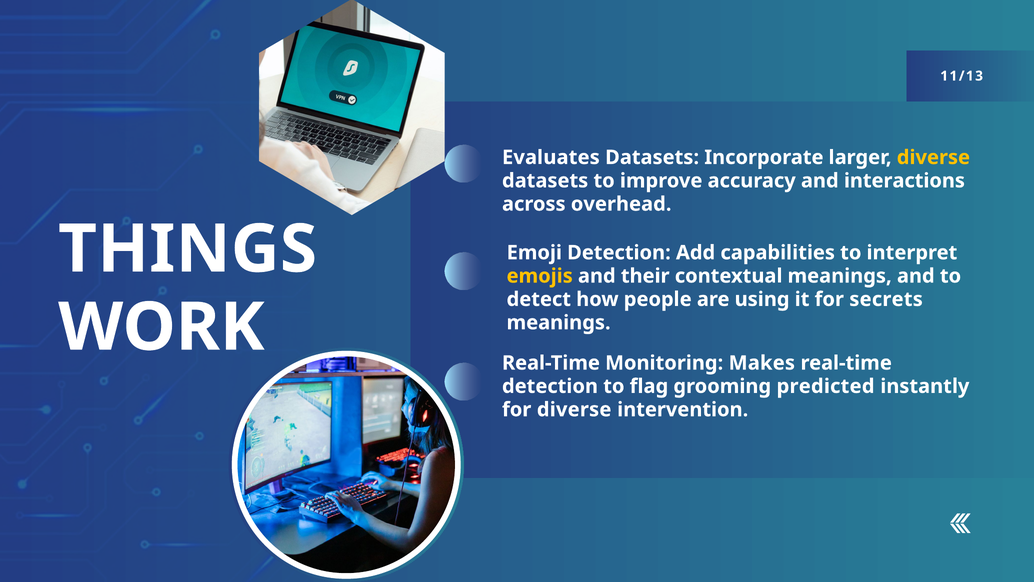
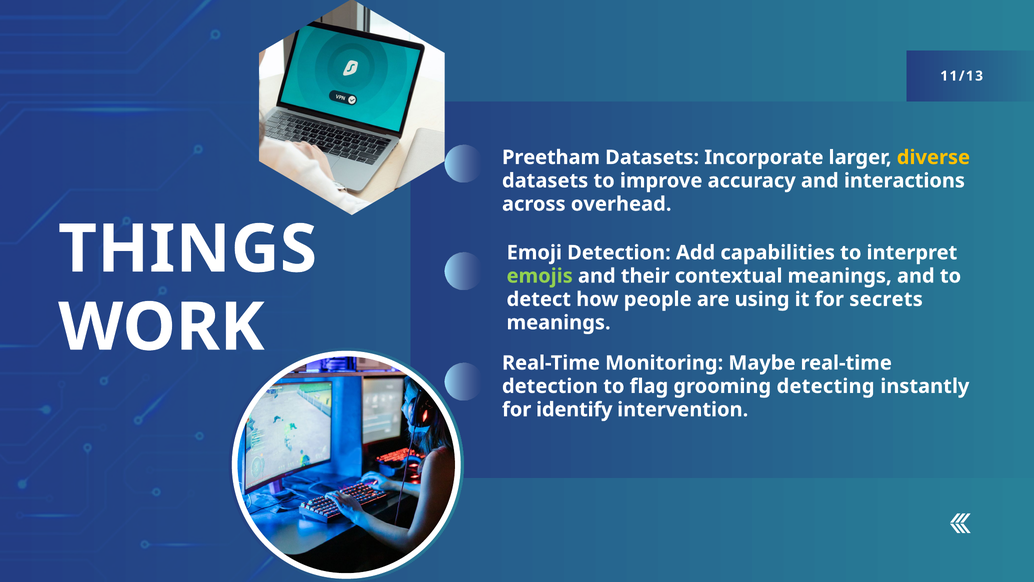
Evaluates: Evaluates -> Preetham
emojis colour: yellow -> light green
Makes: Makes -> Maybe
predicted: predicted -> detecting
for diverse: diverse -> identify
